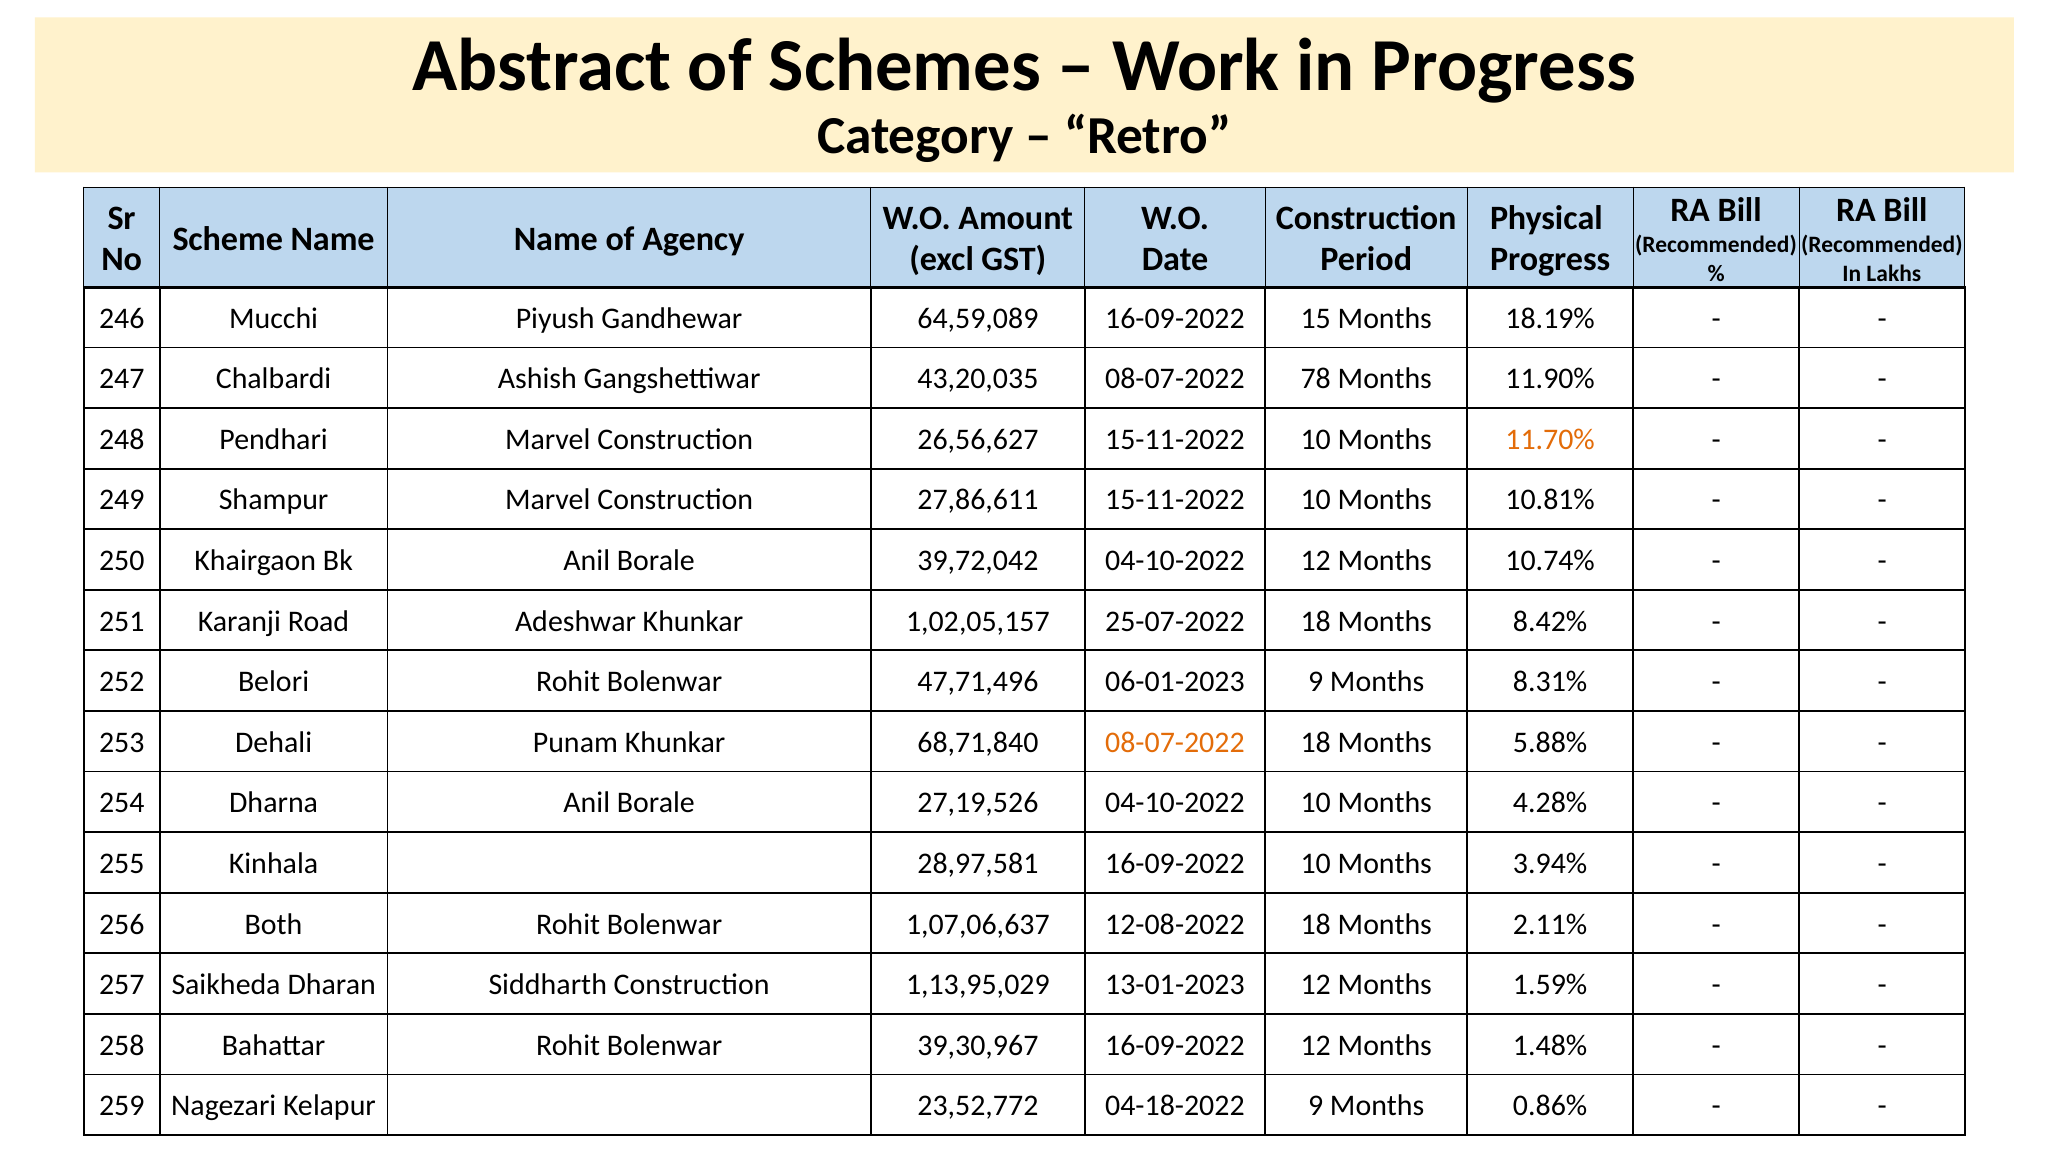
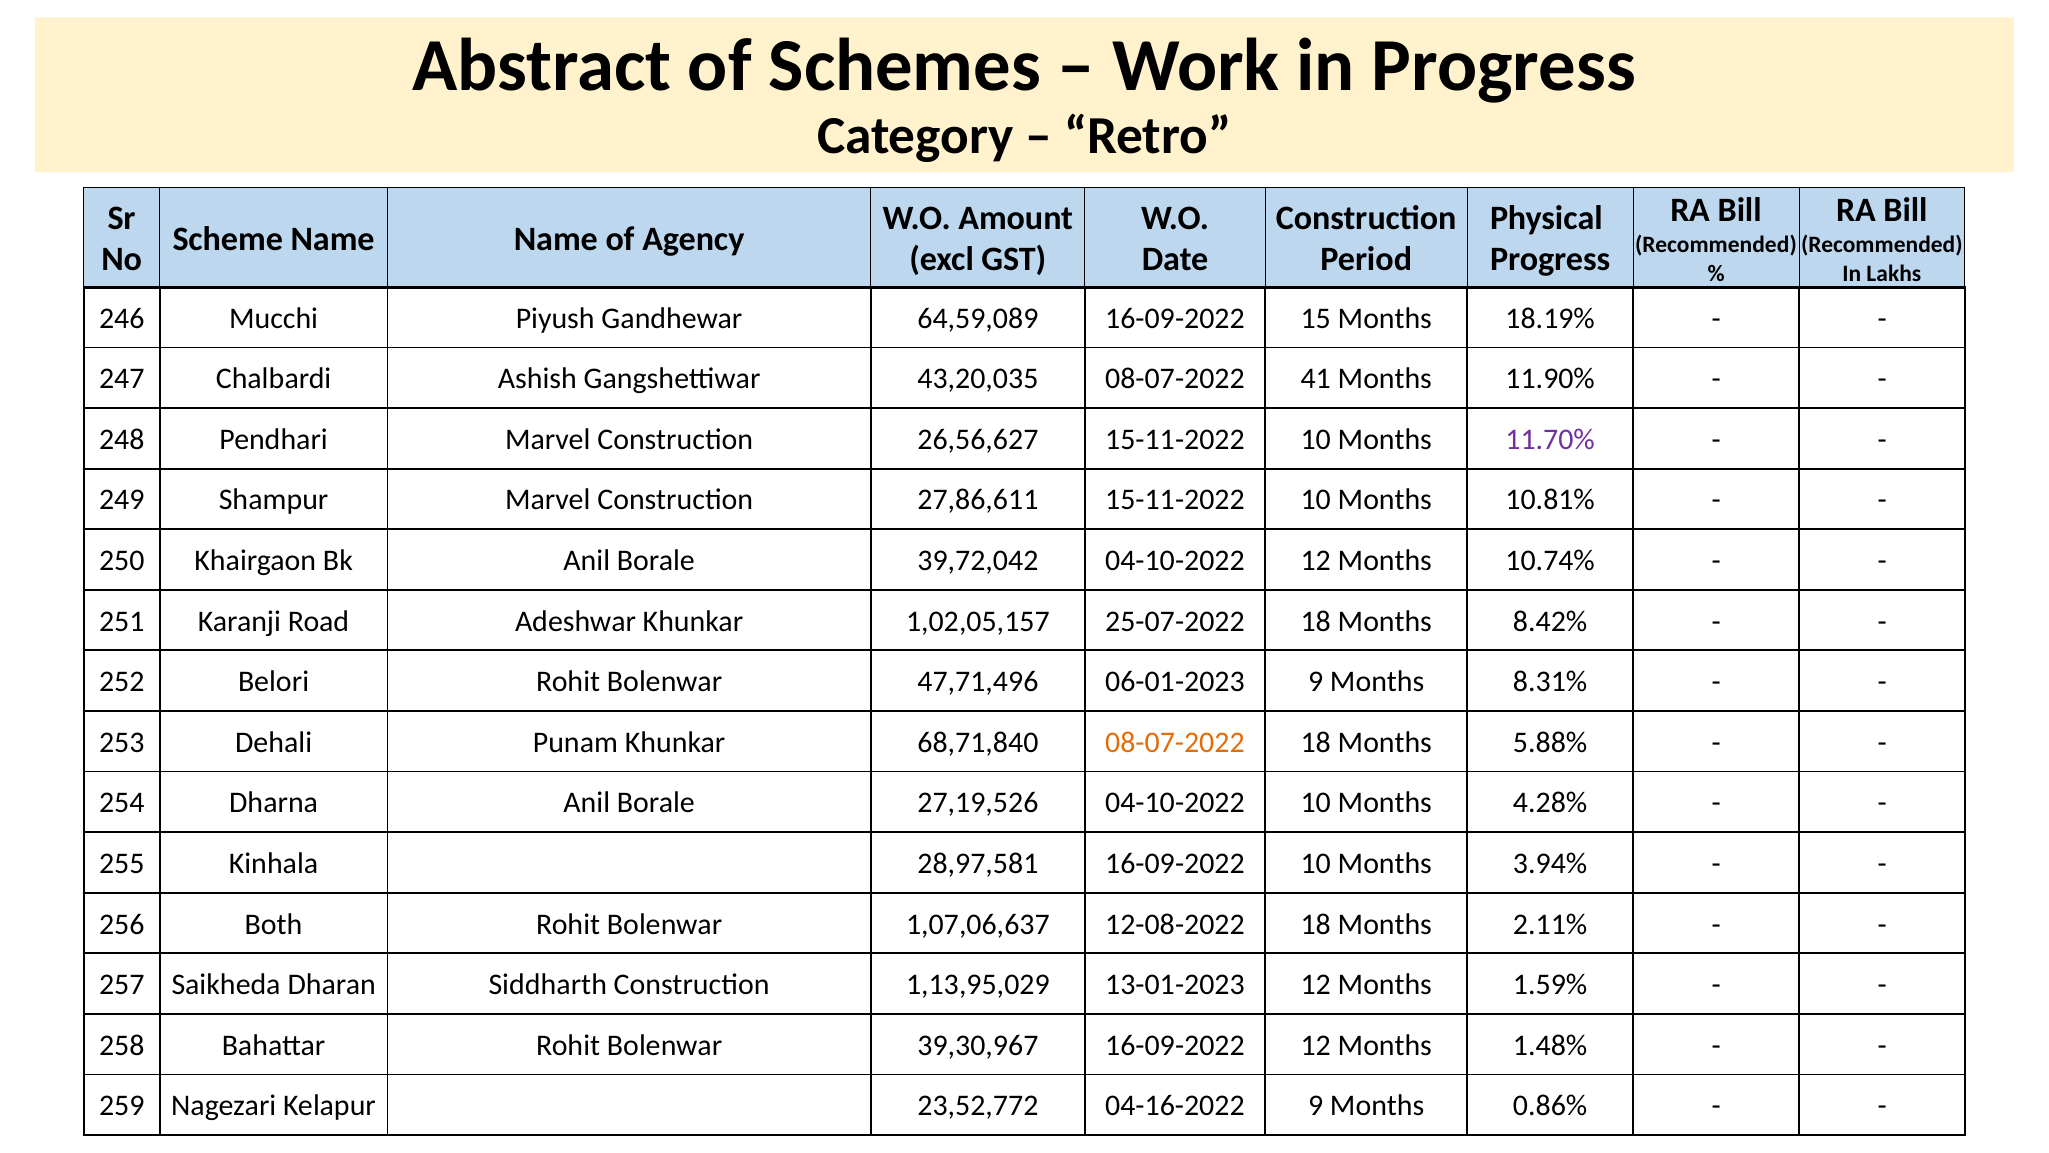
78: 78 -> 41
11.70% colour: orange -> purple
04-18-2022: 04-18-2022 -> 04-16-2022
